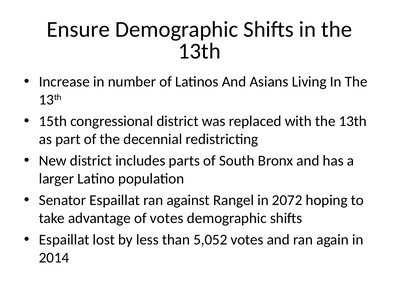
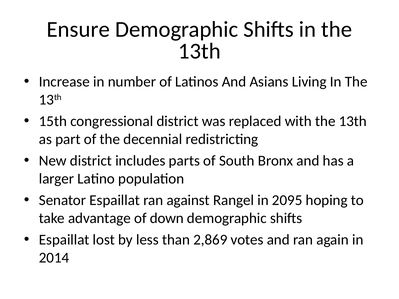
2072: 2072 -> 2095
of votes: votes -> down
5,052: 5,052 -> 2,869
